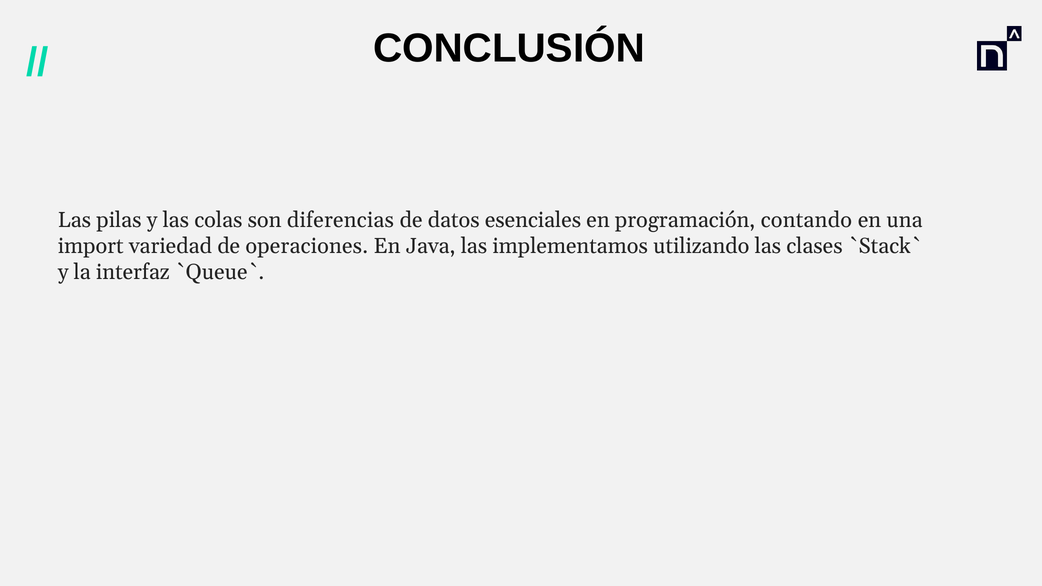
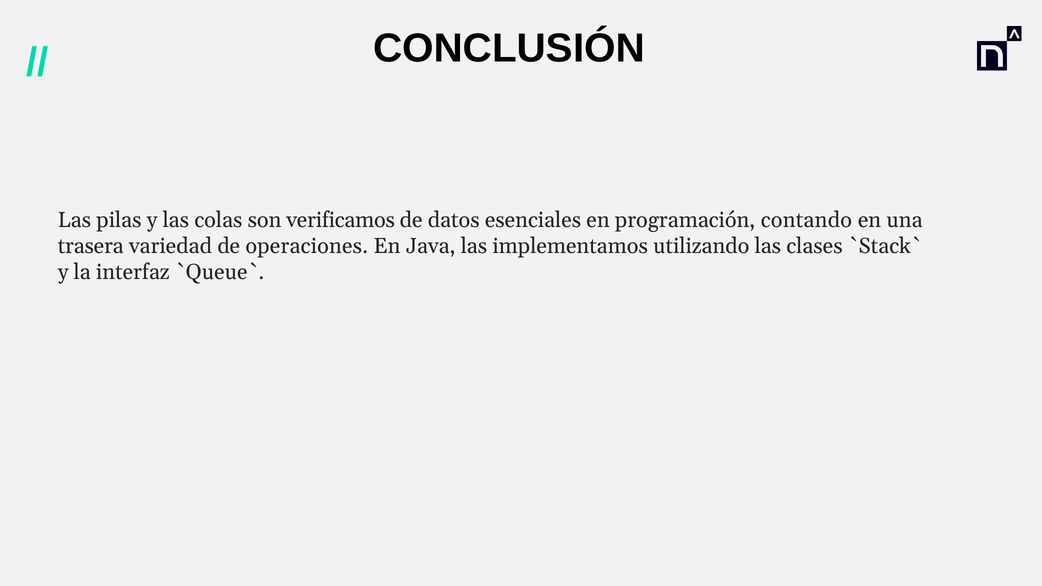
diferencias: diferencias -> verificamos
import: import -> trasera
